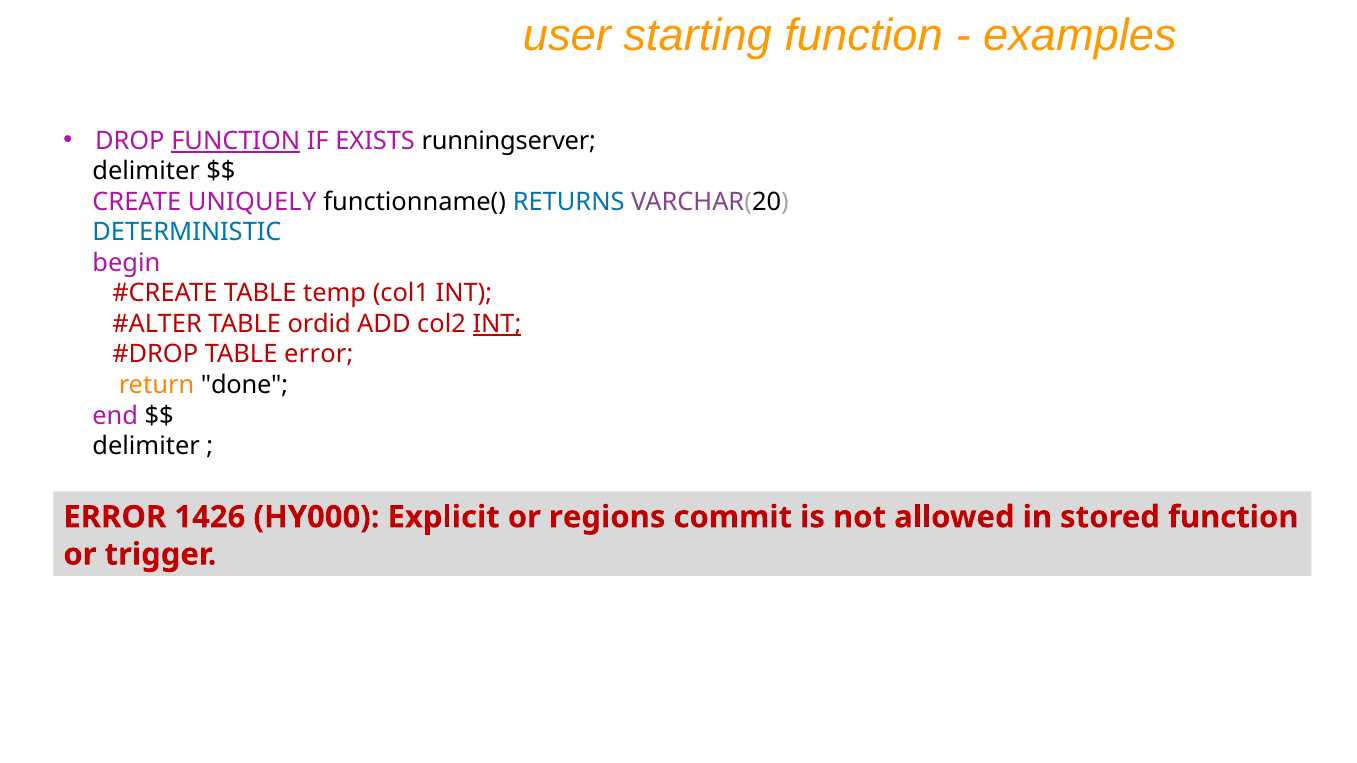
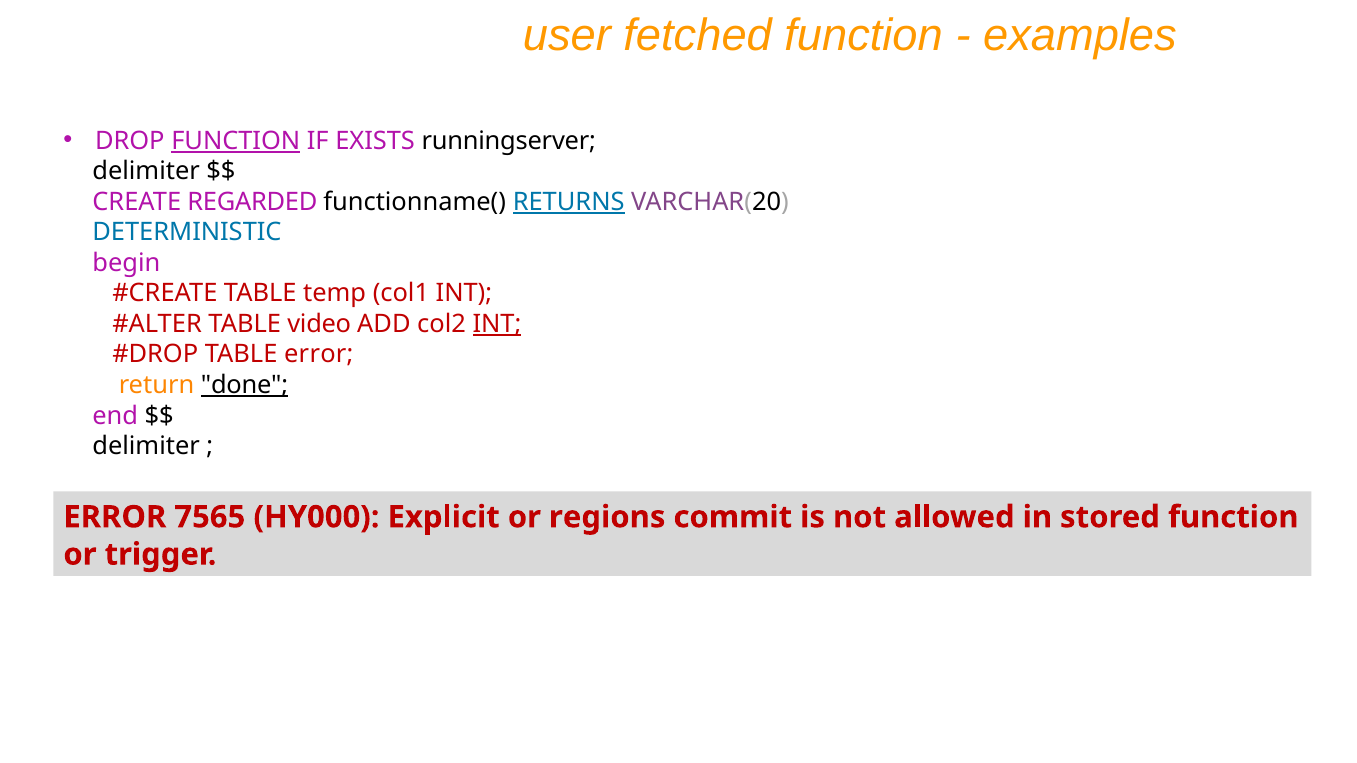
starting: starting -> fetched
UNIQUELY: UNIQUELY -> REGARDED
RETURNS underline: none -> present
ordid: ordid -> video
done underline: none -> present
1426: 1426 -> 7565
